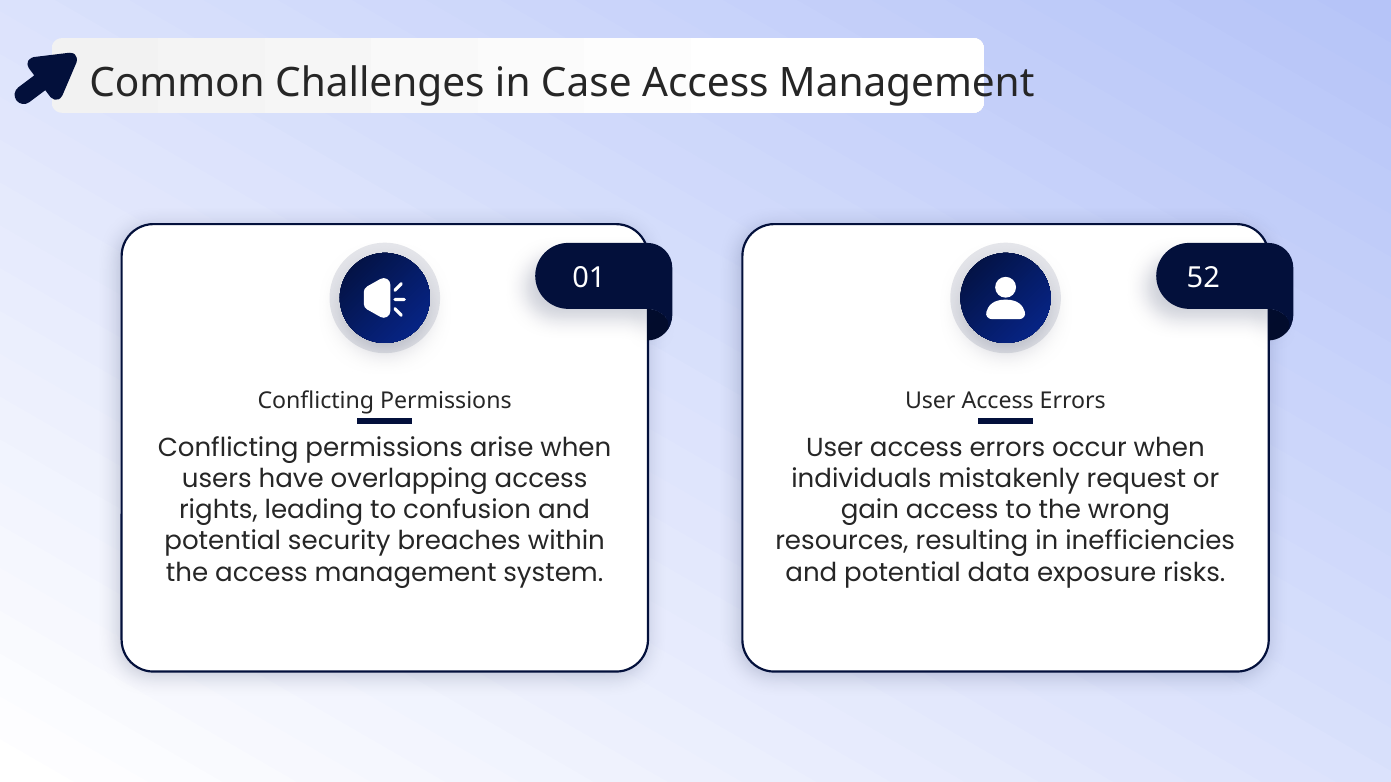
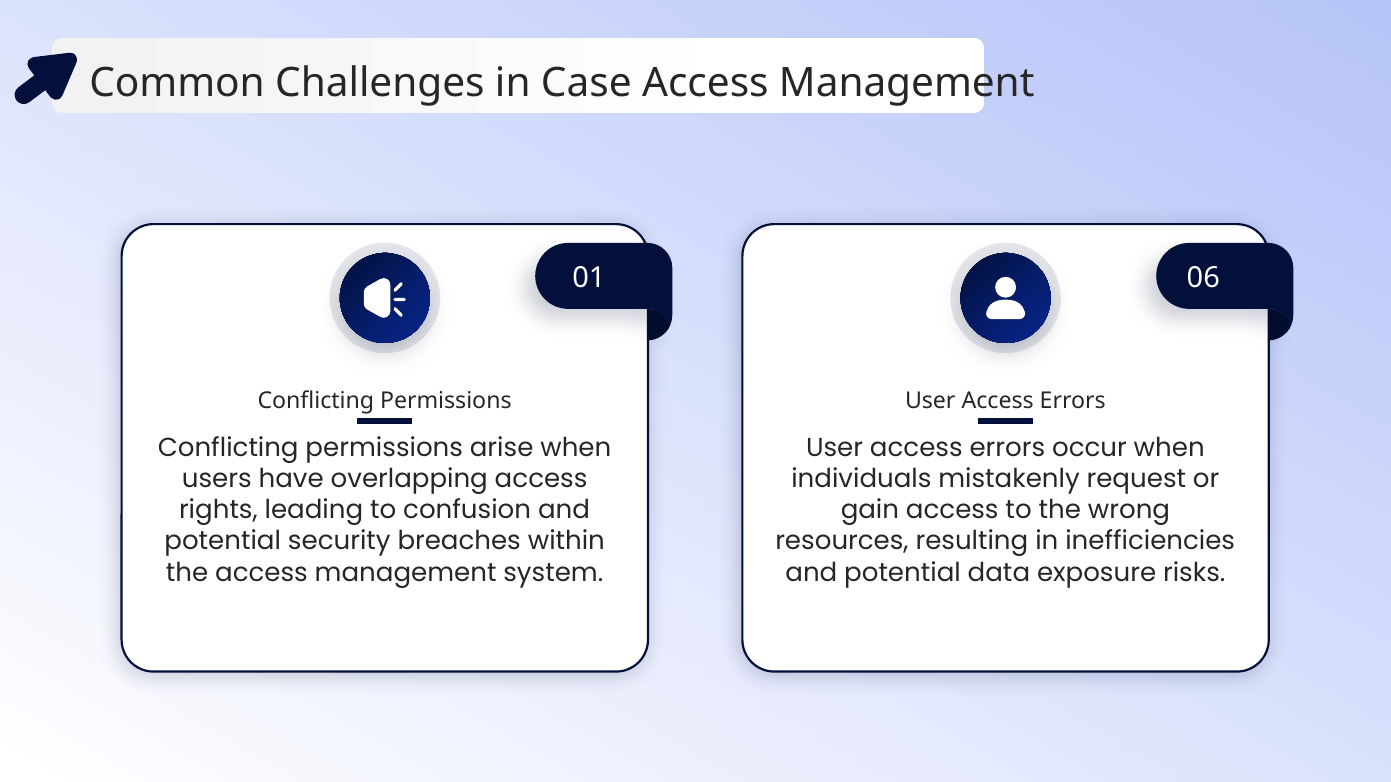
52: 52 -> 06
